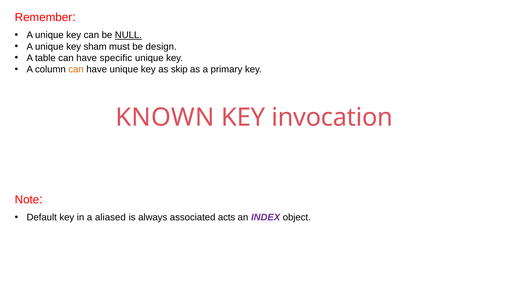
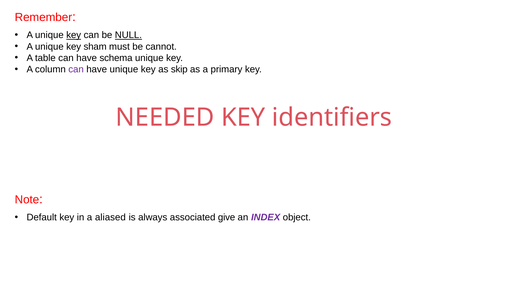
key at (74, 35) underline: none -> present
design: design -> cannot
specific: specific -> schema
can at (76, 69) colour: orange -> purple
KNOWN: KNOWN -> NEEDED
invocation: invocation -> identifiers
acts: acts -> give
